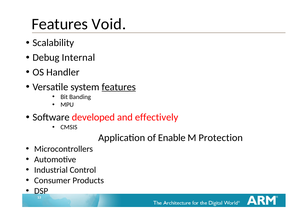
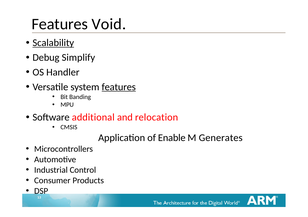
Scalability underline: none -> present
Internal: Internal -> Simplify
developed: developed -> additional
effectively: effectively -> relocation
Protection: Protection -> Generates
